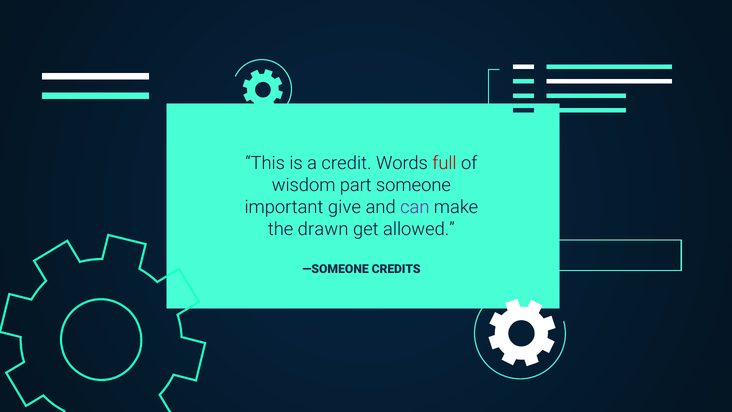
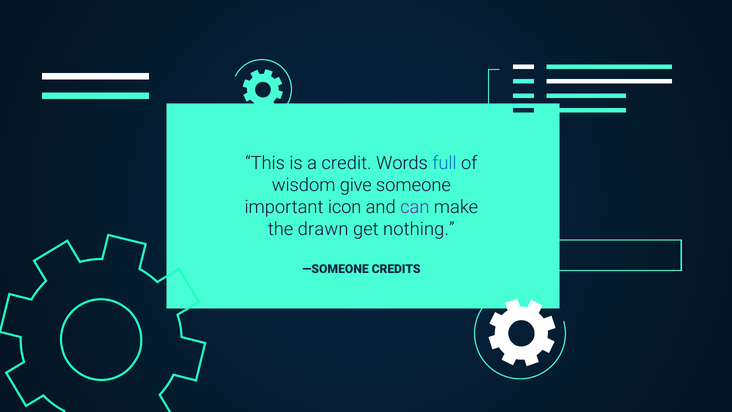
full colour: red -> blue
part: part -> give
give: give -> icon
allowed: allowed -> nothing
